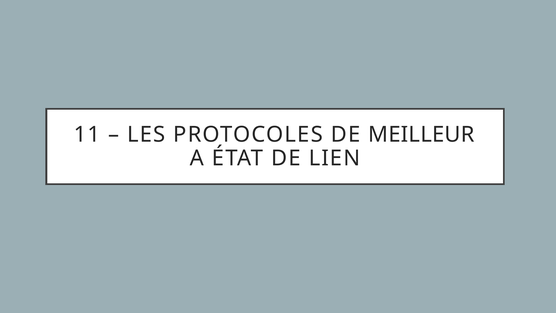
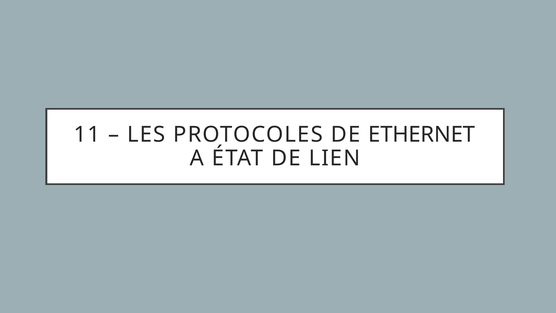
MEILLEUR: MEILLEUR -> ETHERNET
